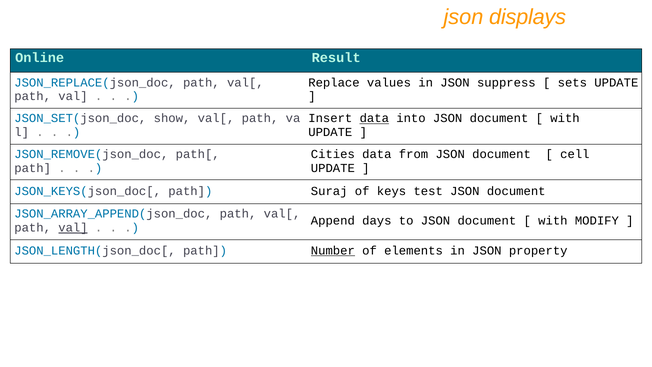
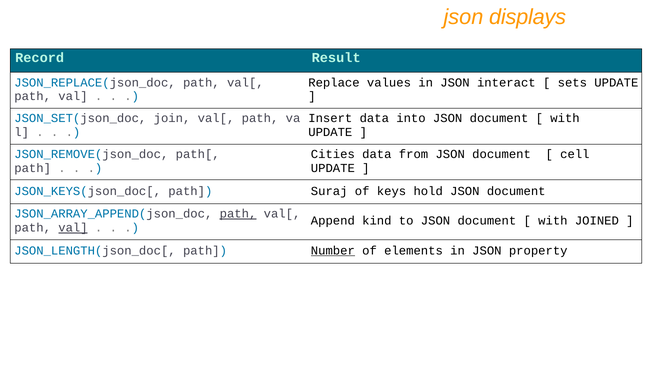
Online: Online -> Record
suppress: suppress -> interact
show: show -> join
data at (374, 118) underline: present -> none
test: test -> hold
path at (238, 214) underline: none -> present
days: days -> kind
MODIFY: MODIFY -> JOINED
